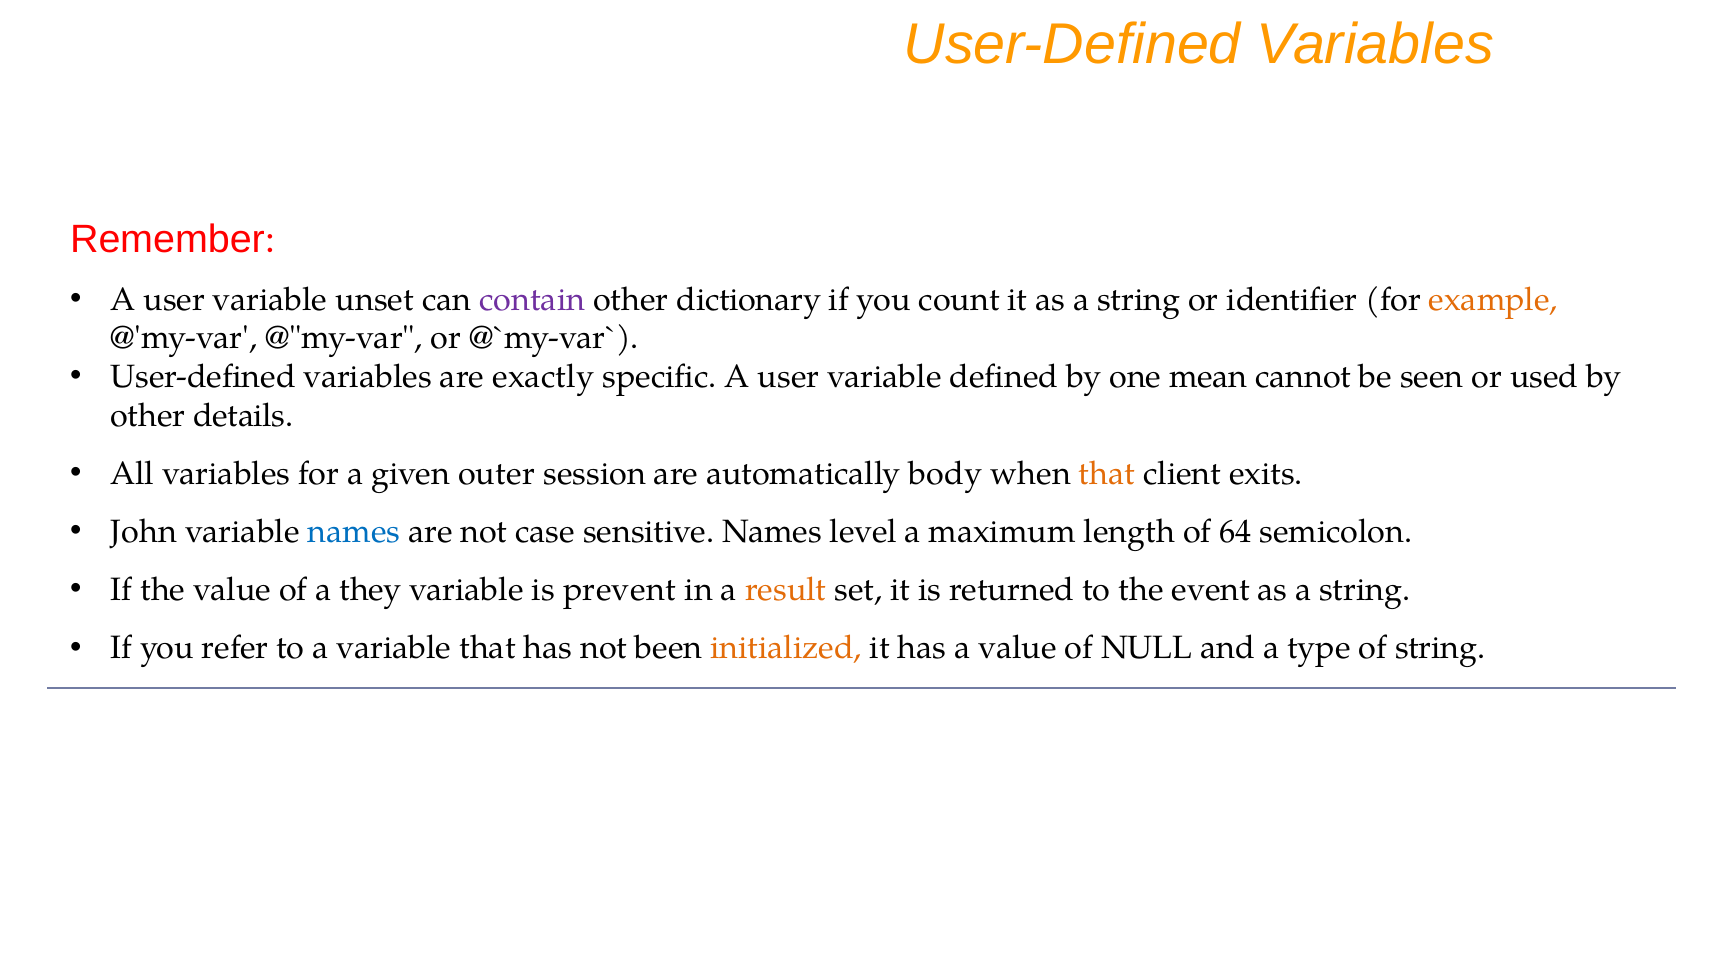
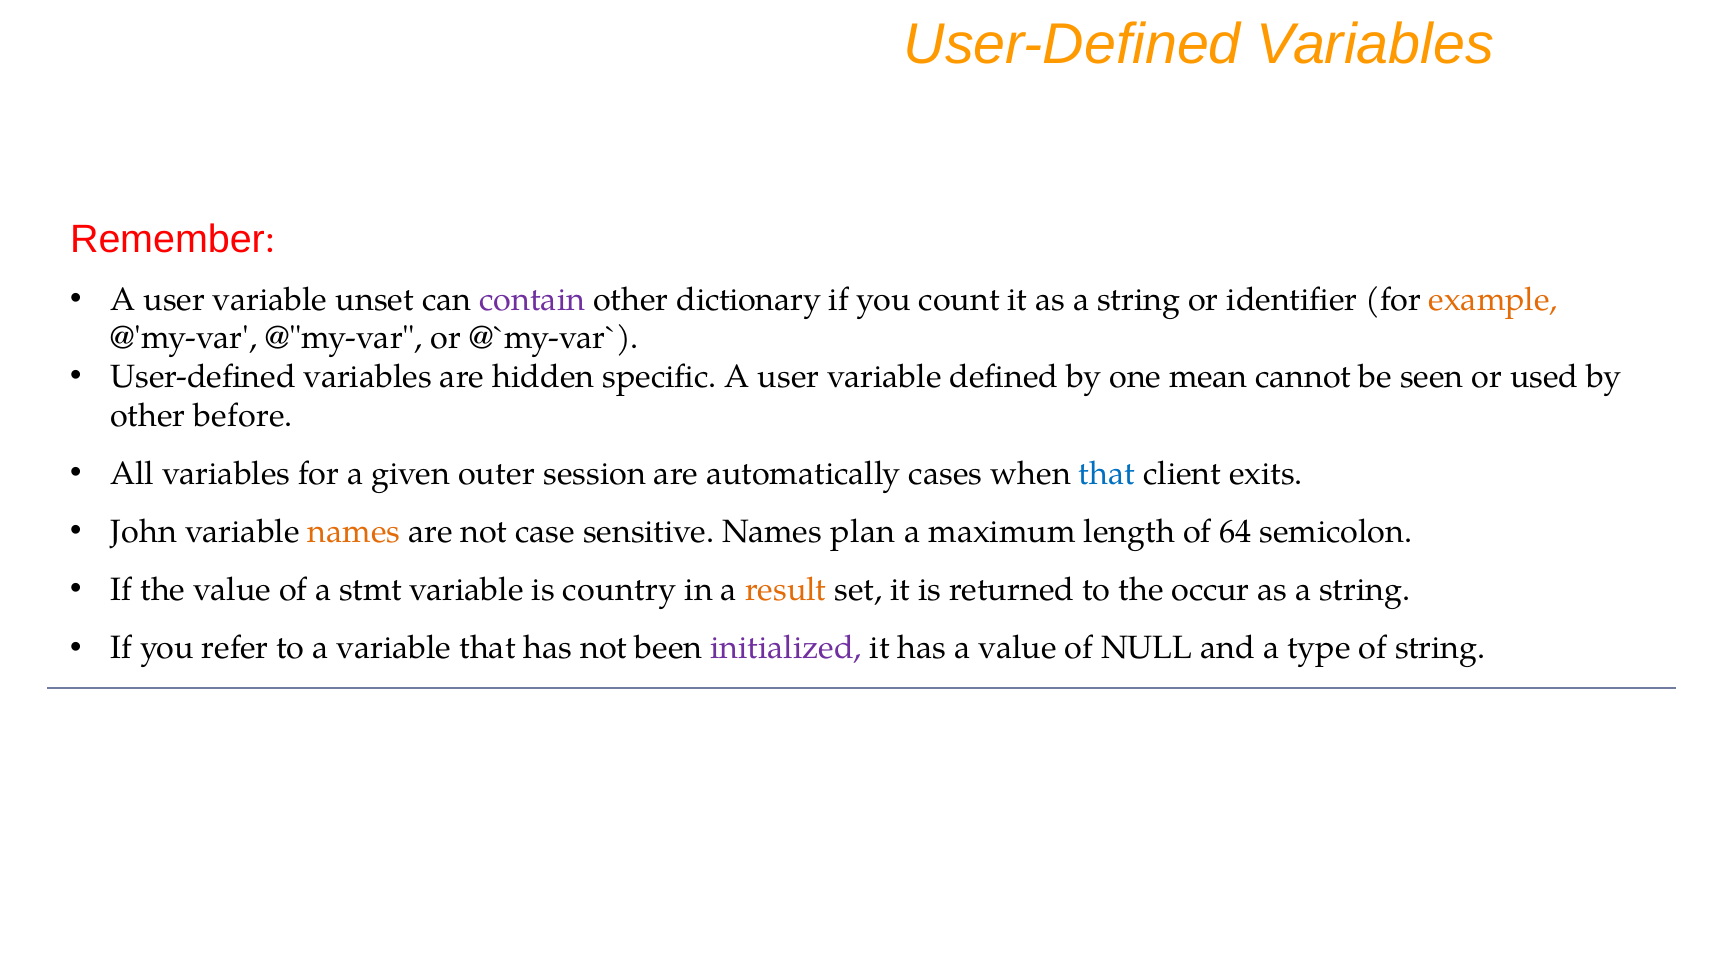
exactly: exactly -> hidden
details: details -> before
body: body -> cases
that at (1107, 474) colour: orange -> blue
names at (354, 532) colour: blue -> orange
level: level -> plan
they: they -> stmt
prevent: prevent -> country
event: event -> occur
initialized colour: orange -> purple
